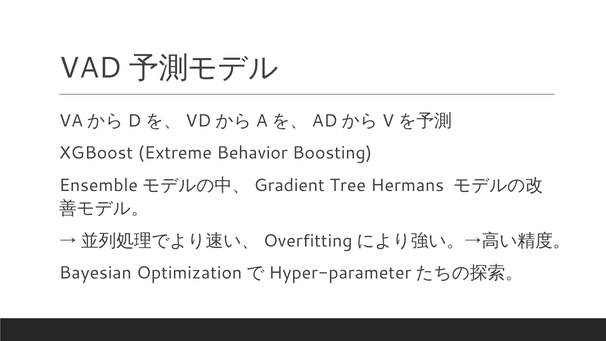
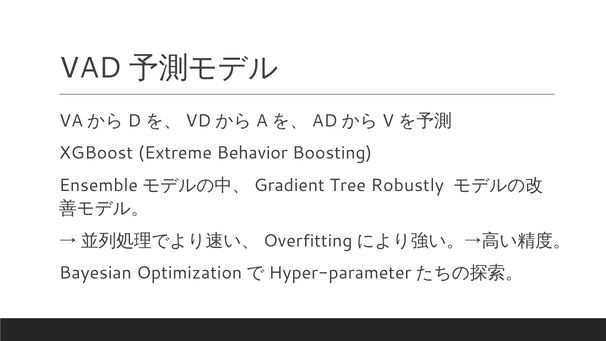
Hermans: Hermans -> Robustly
